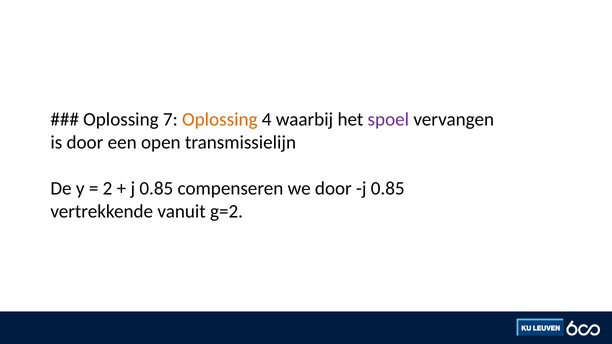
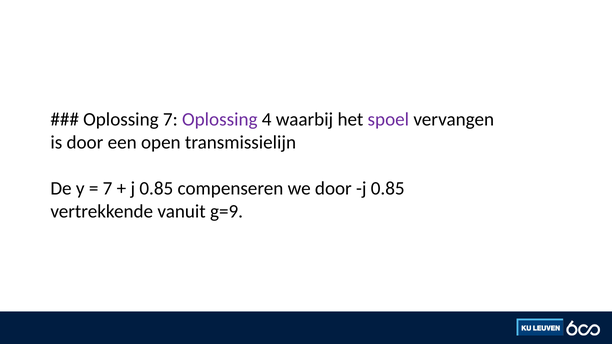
Oplossing at (220, 120) colour: orange -> purple
2 at (108, 189): 2 -> 7
g=2: g=2 -> g=9
